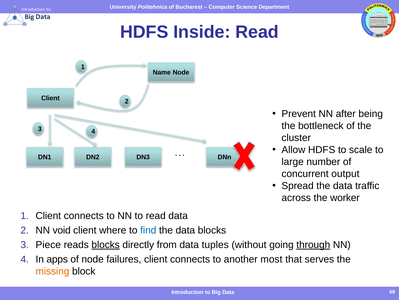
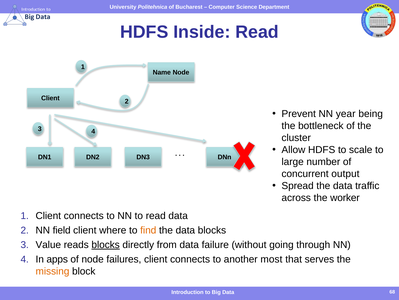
after: after -> year
void: void -> field
find colour: blue -> orange
Piece: Piece -> Value
tuples: tuples -> failure
through underline: present -> none
